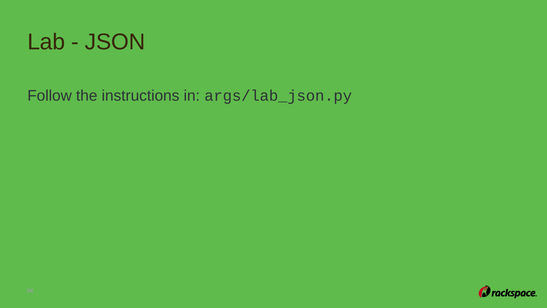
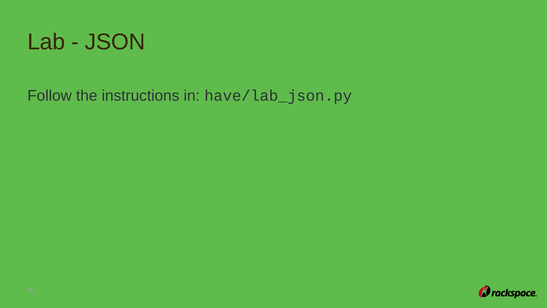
args/lab_json.py: args/lab_json.py -> have/lab_json.py
